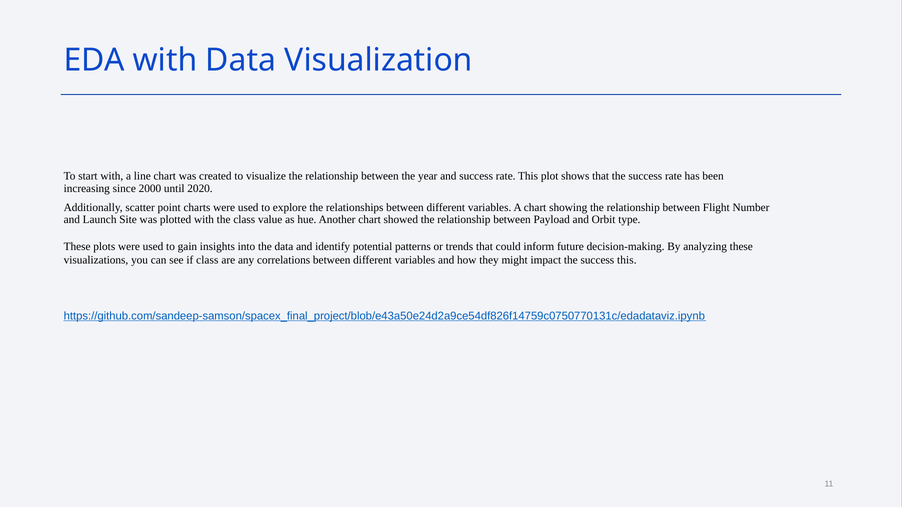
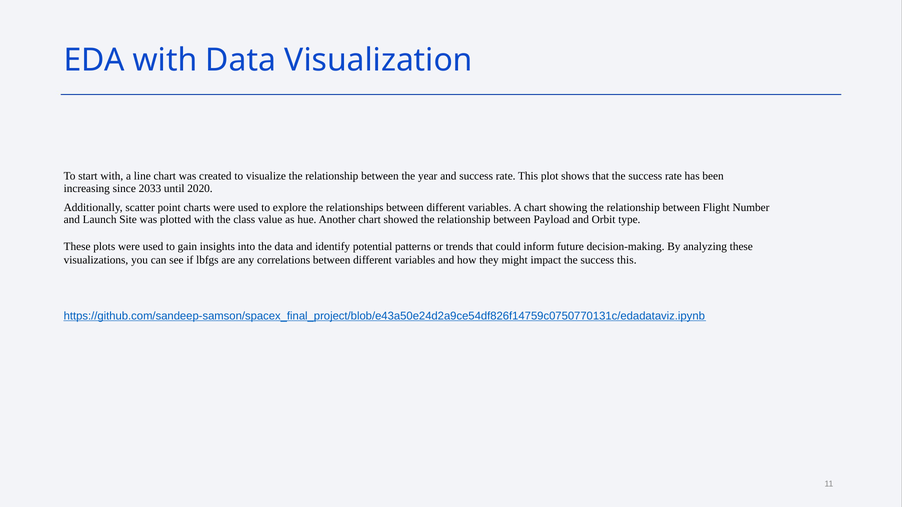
2000: 2000 -> 2033
if class: class -> lbfgs
